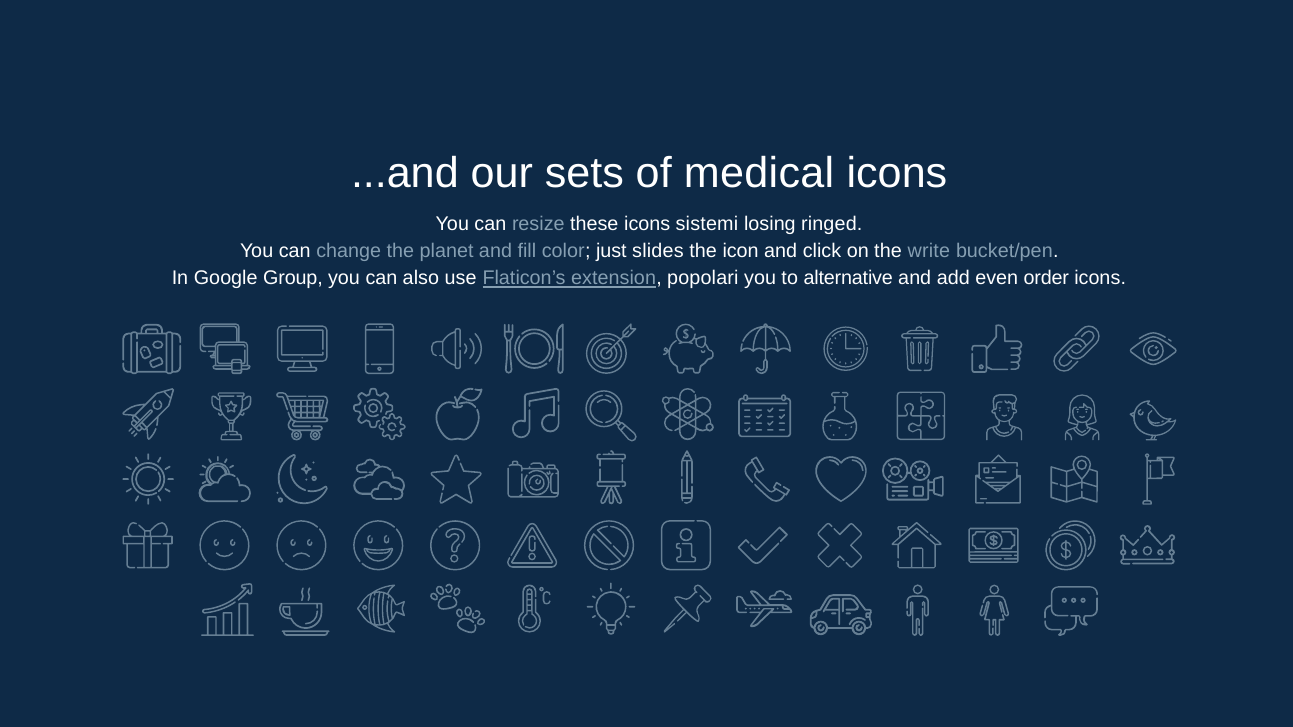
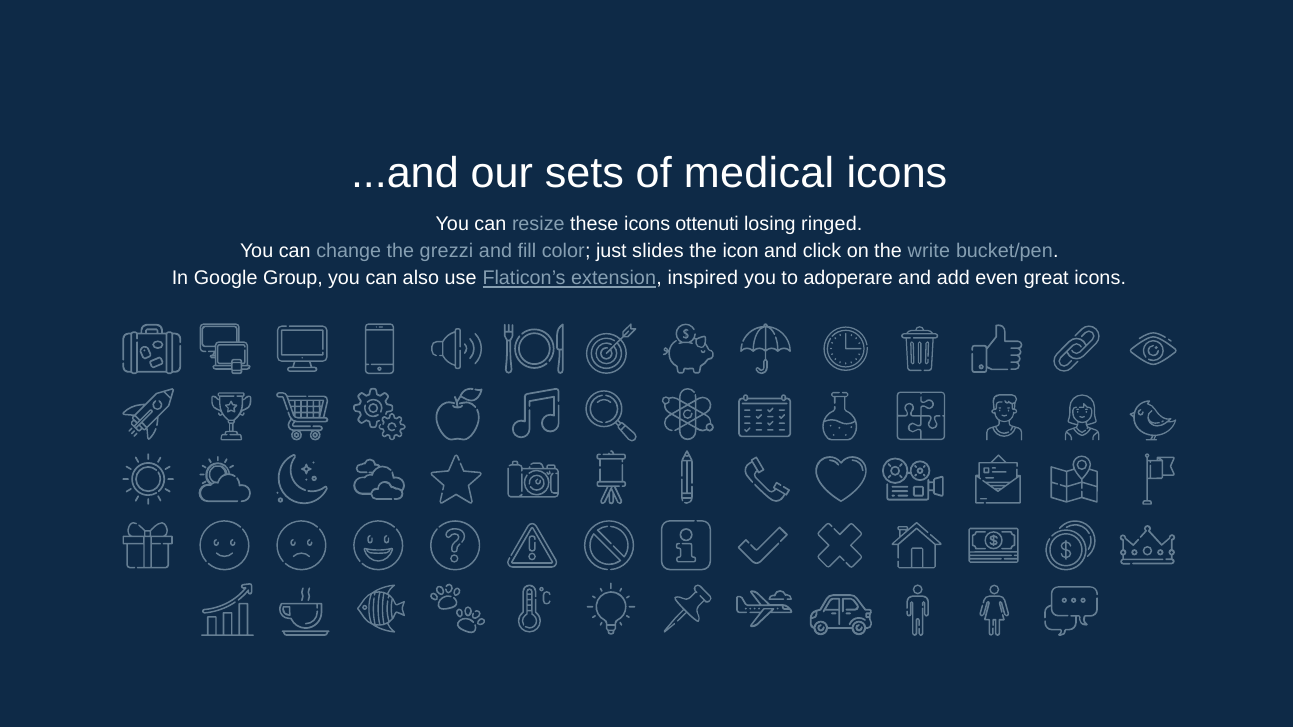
sistemi: sistemi -> ottenuti
planet: planet -> grezzi
popolari: popolari -> inspired
alternative: alternative -> adoperare
order: order -> great
